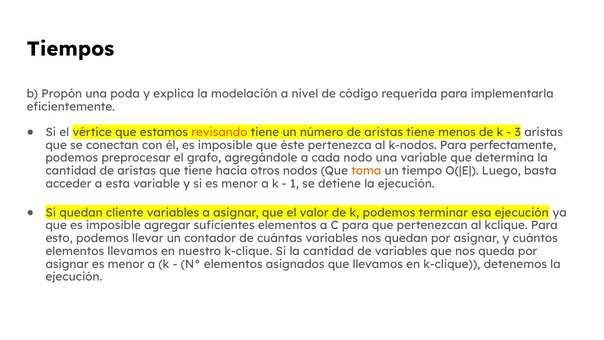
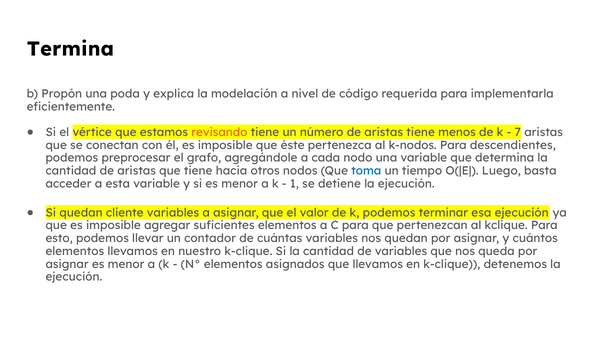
Tiempos: Tiempos -> Termina
3: 3 -> 7
perfectamente: perfectamente -> descendientes
toma colour: orange -> blue
